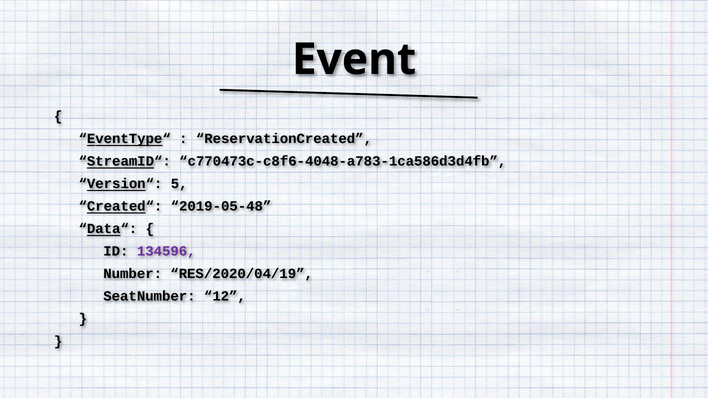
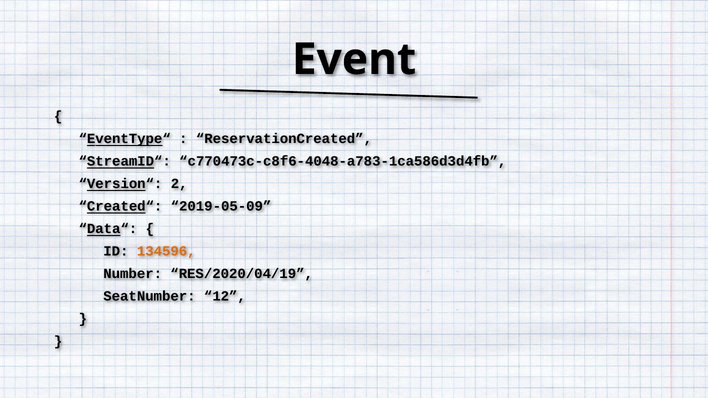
5: 5 -> 2
2019-05-48: 2019-05-48 -> 2019-05-09
134596 colour: purple -> orange
